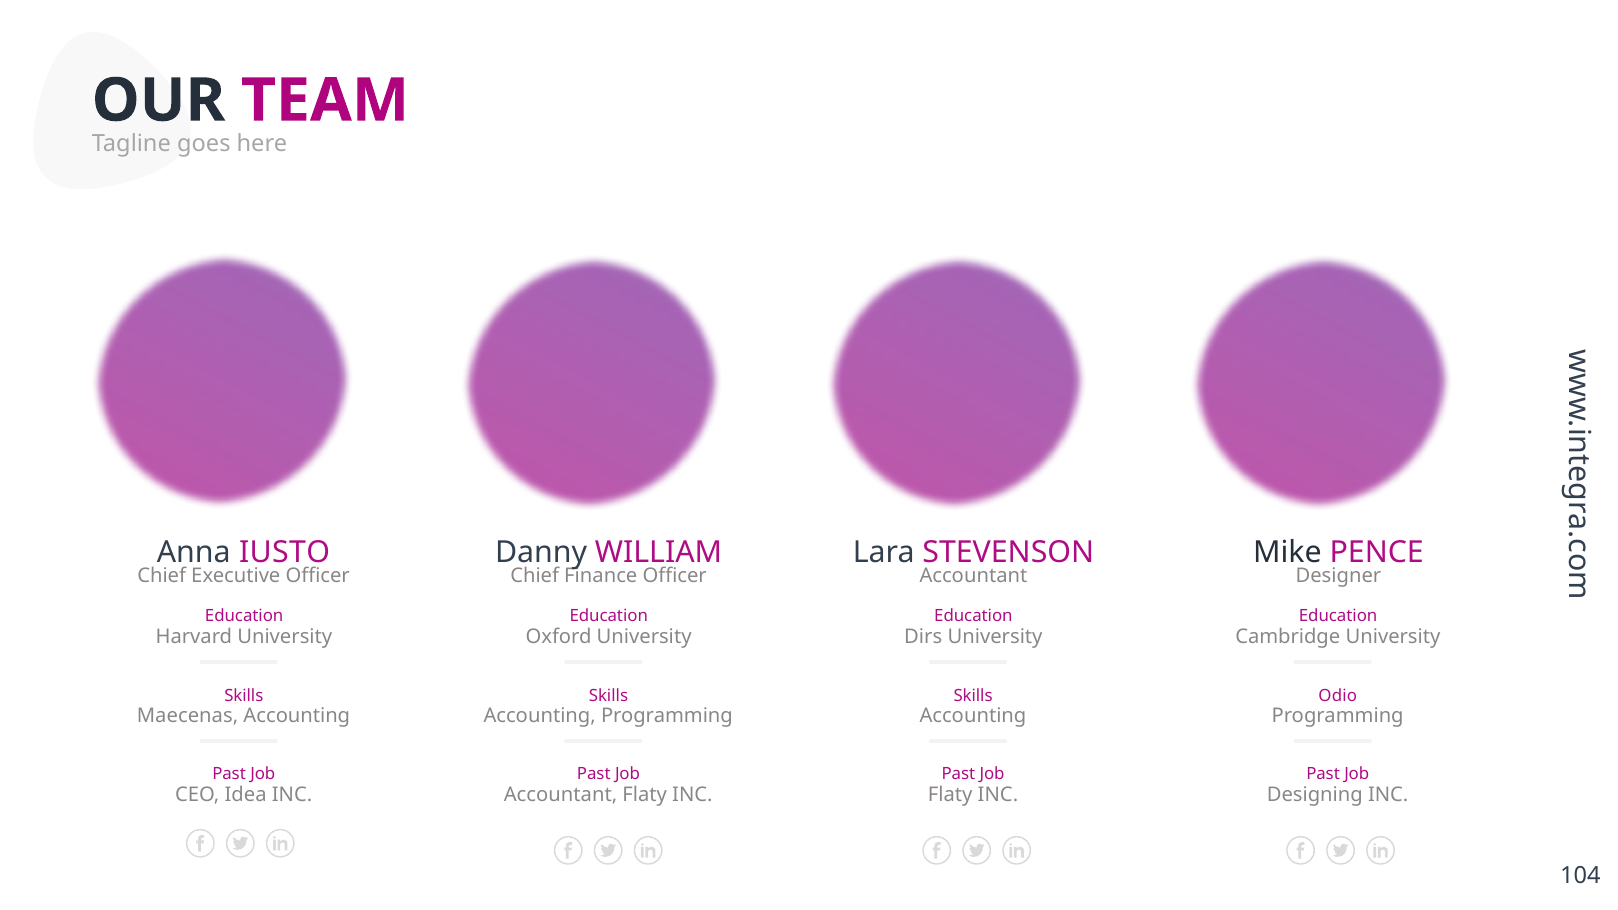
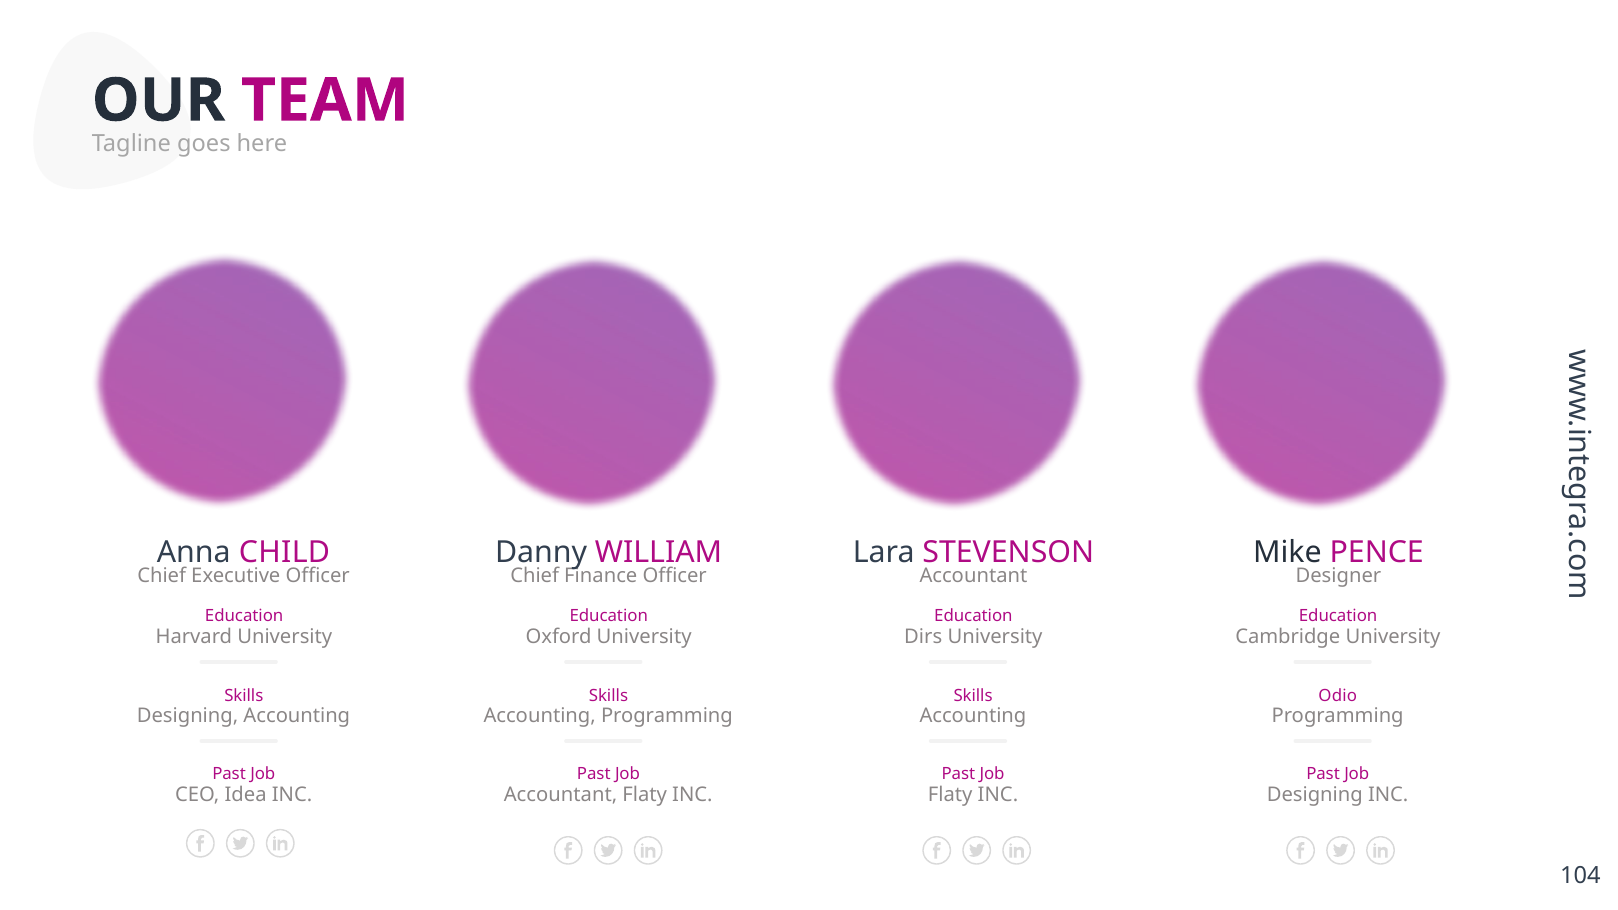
IUSTO: IUSTO -> CHILD
Maecenas at (188, 716): Maecenas -> Designing
